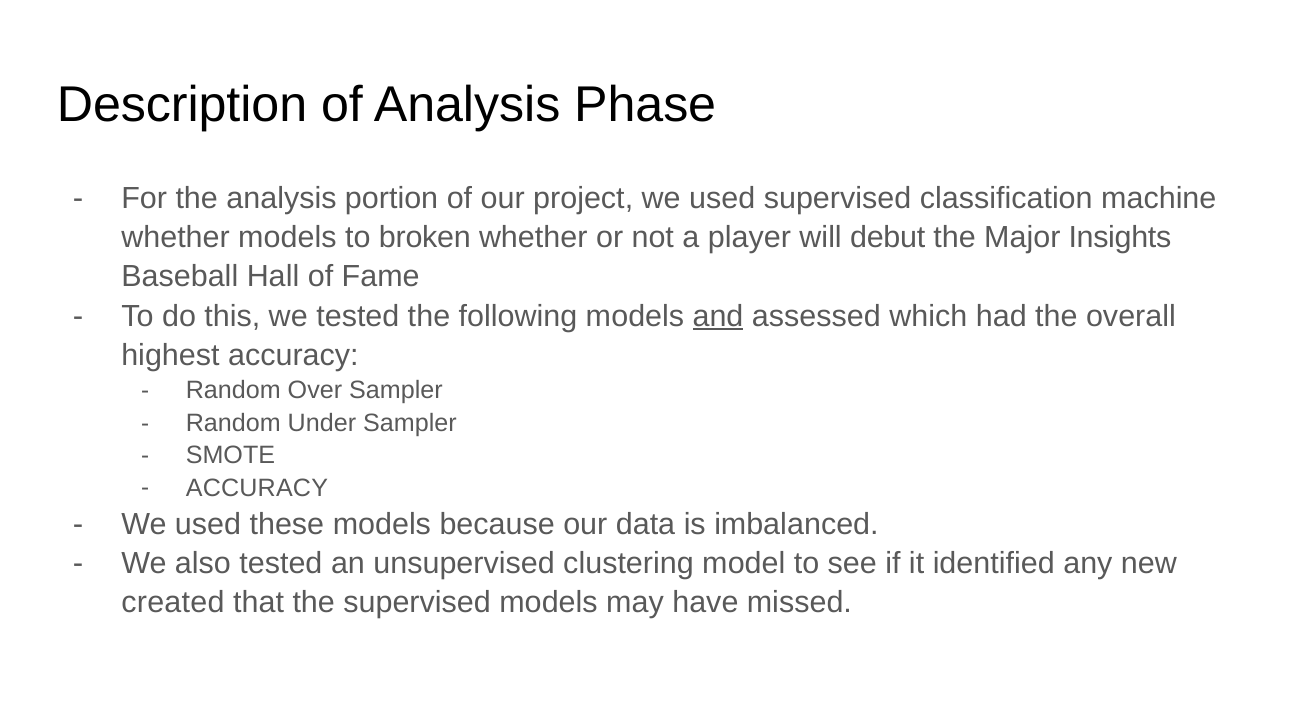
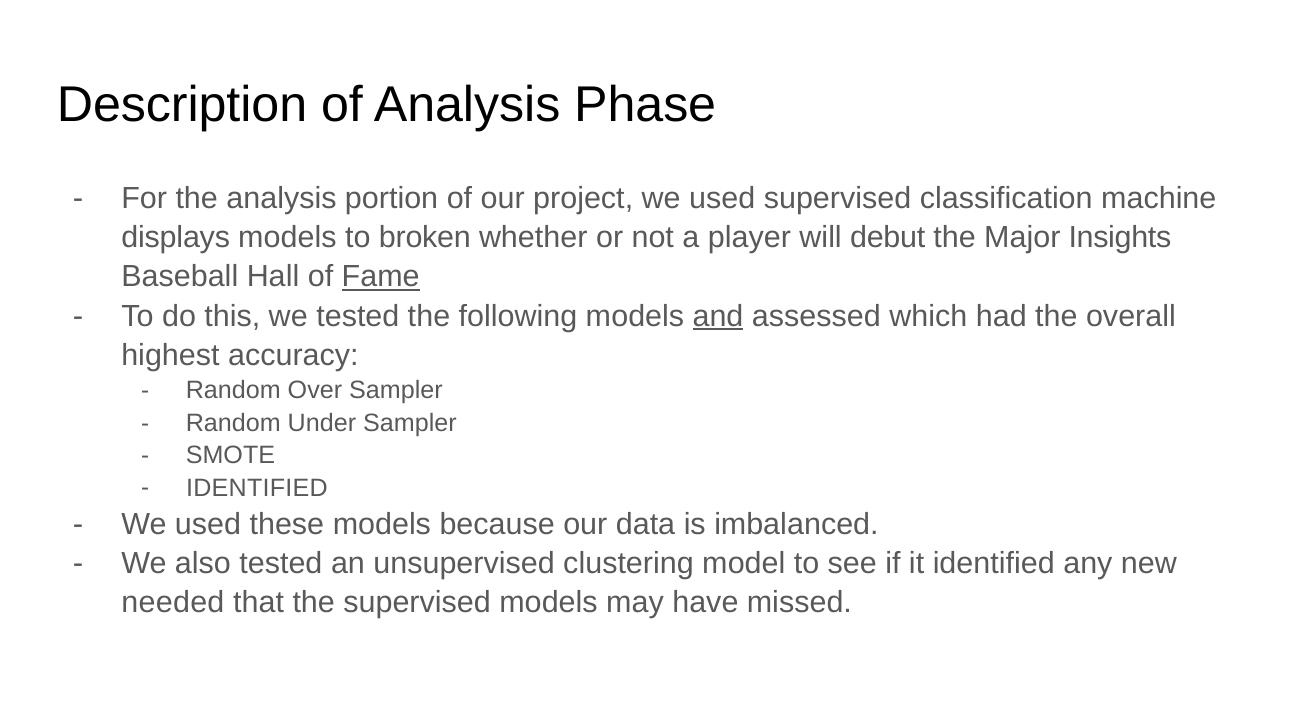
whether at (176, 237): whether -> displays
Fame underline: none -> present
ACCURACY at (257, 488): ACCURACY -> IDENTIFIED
created: created -> needed
